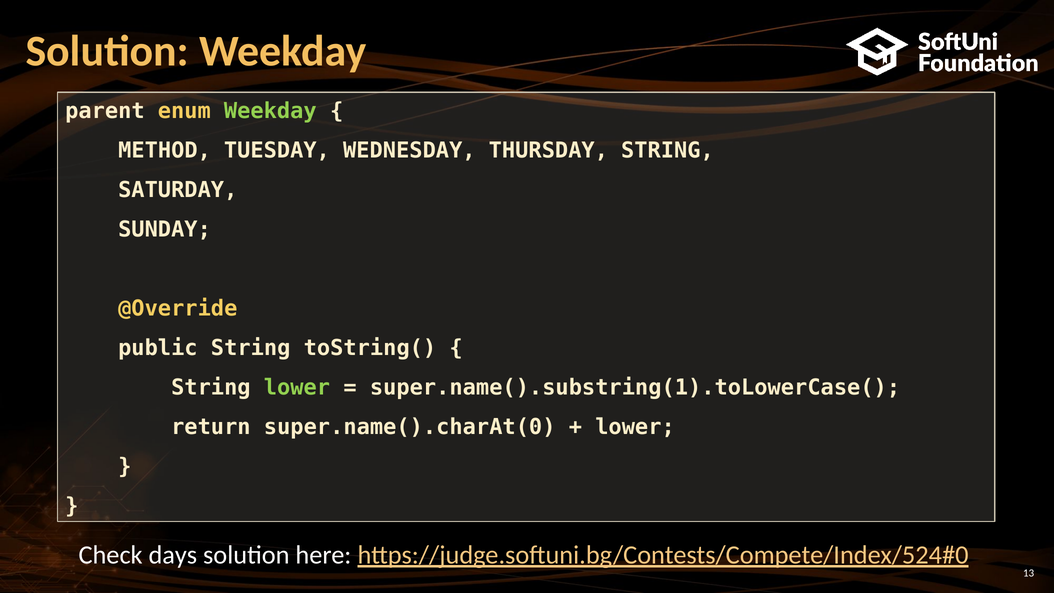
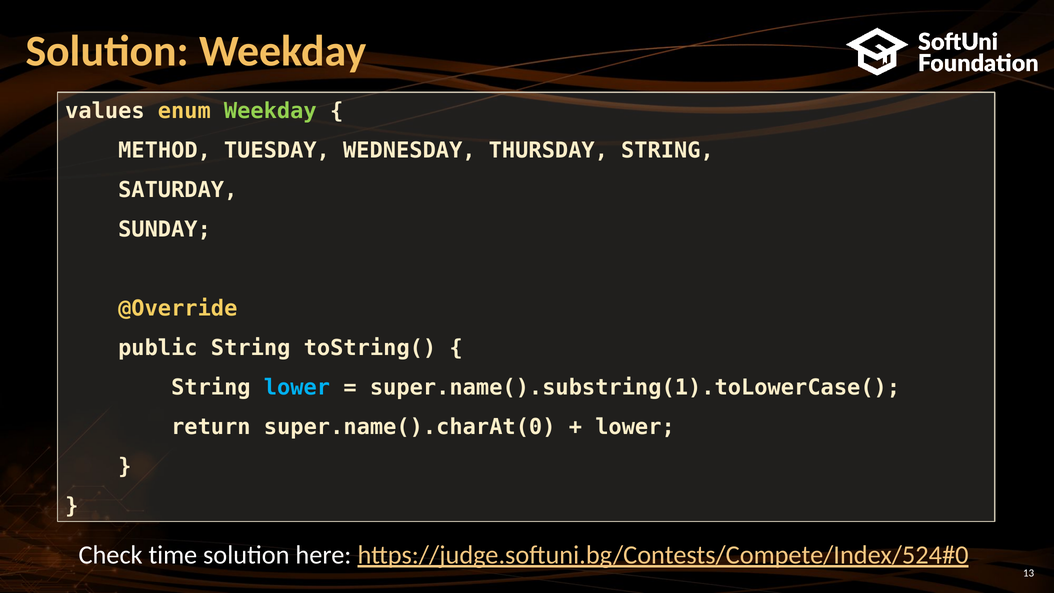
parent: parent -> values
lower at (297, 388) colour: light green -> light blue
days: days -> time
